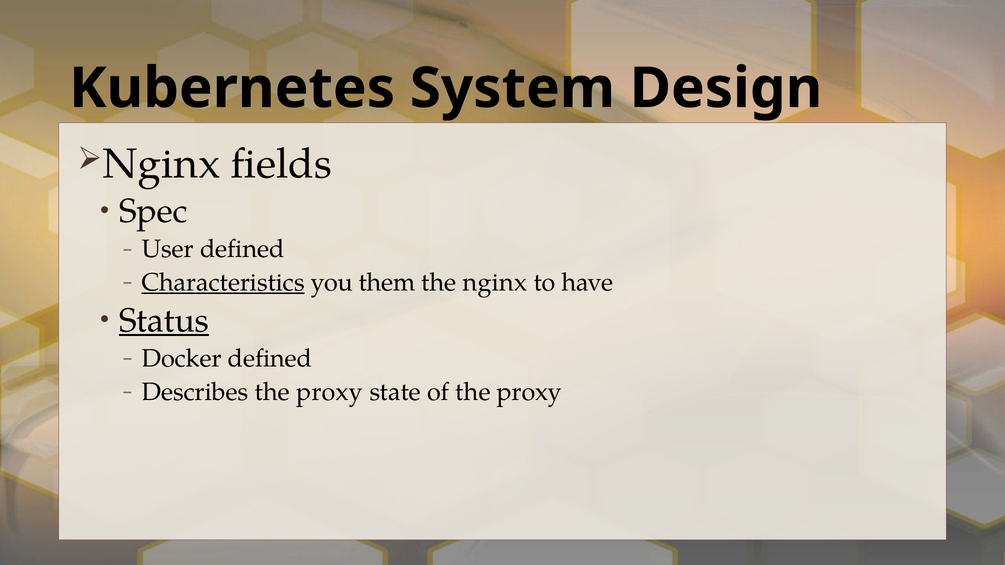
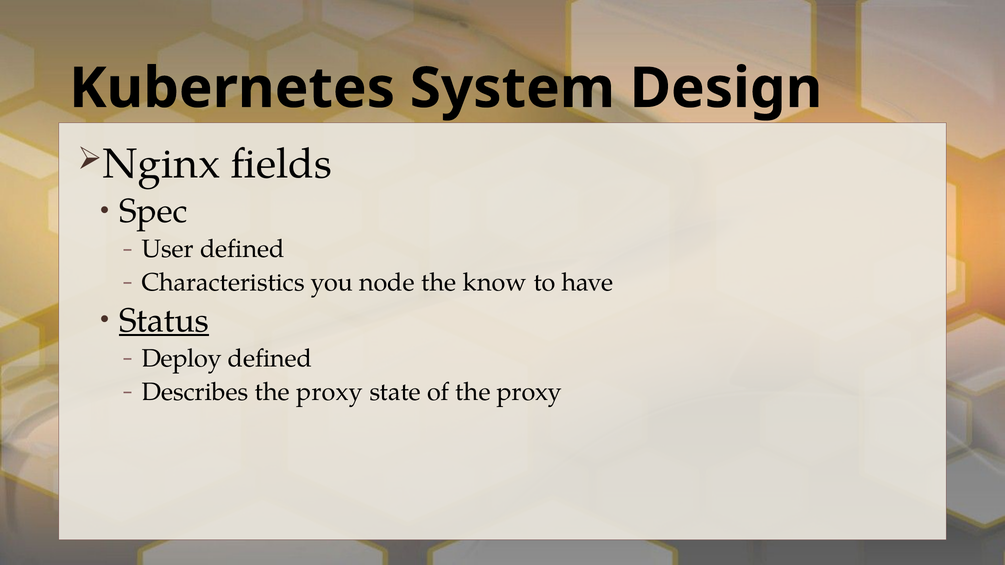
Characteristics underline: present -> none
them: them -> node
the nginx: nginx -> know
Docker: Docker -> Deploy
